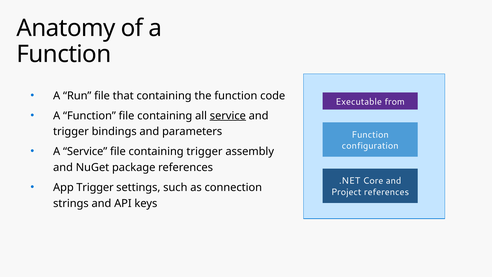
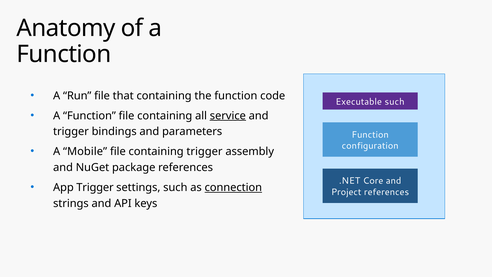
Executable from: from -> such
A Service: Service -> Mobile
connection underline: none -> present
